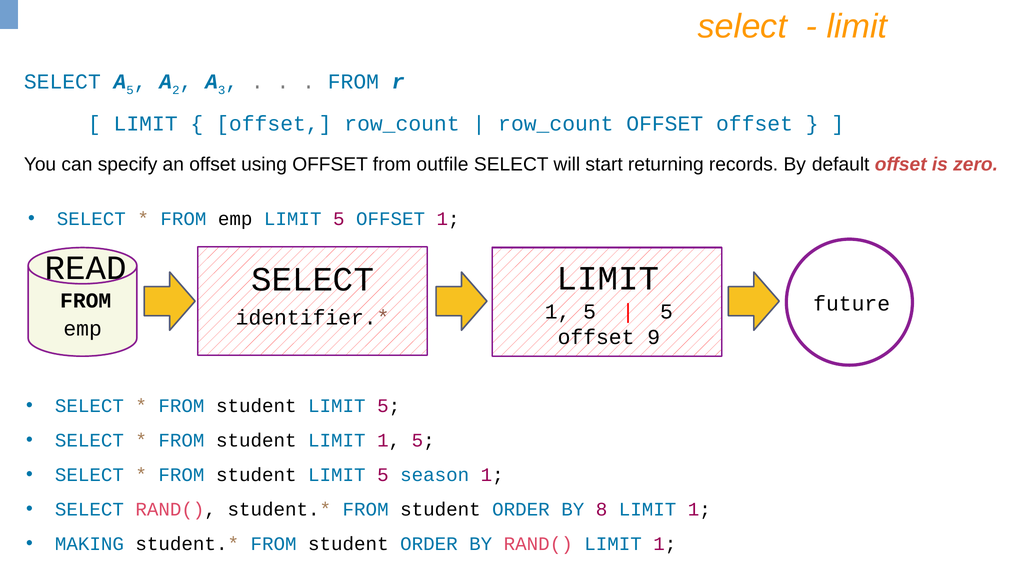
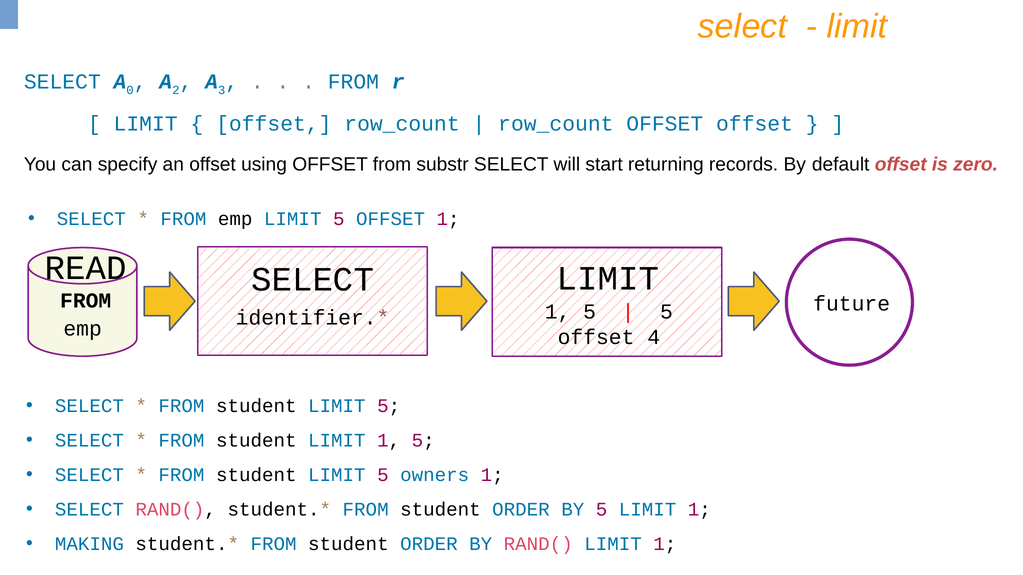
5 at (130, 90): 5 -> 0
outfile: outfile -> substr
9: 9 -> 4
season: season -> owners
BY 8: 8 -> 5
